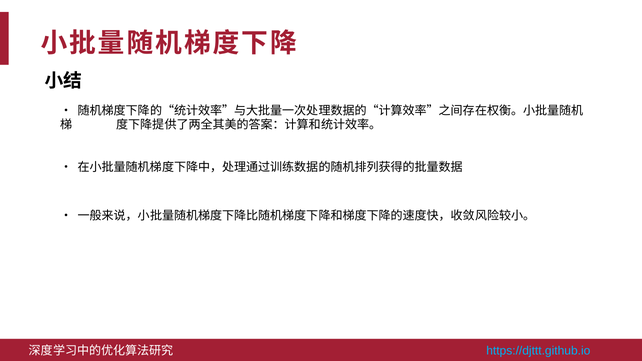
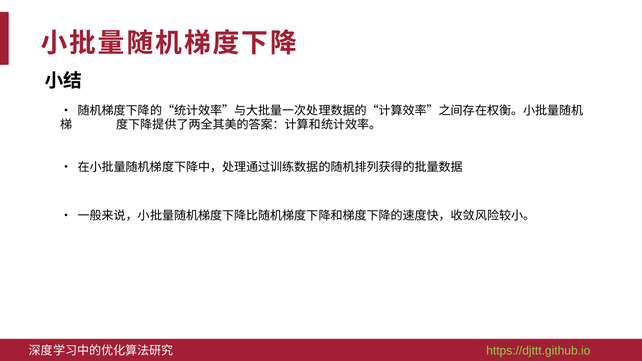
https://djttt.github.io colour: light blue -> light green
